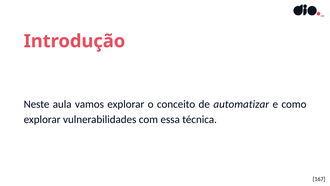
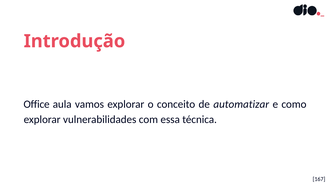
Neste: Neste -> Office
